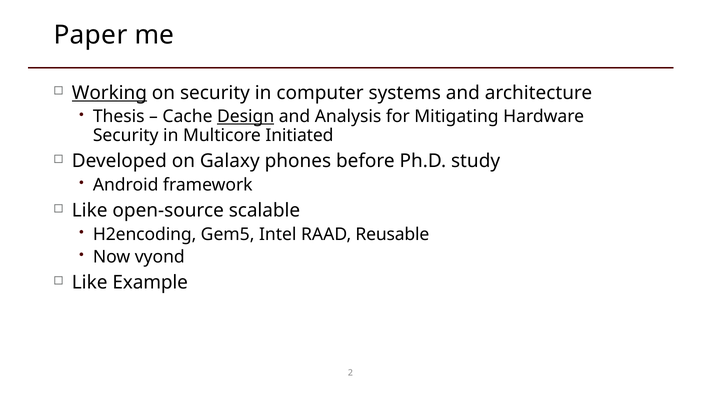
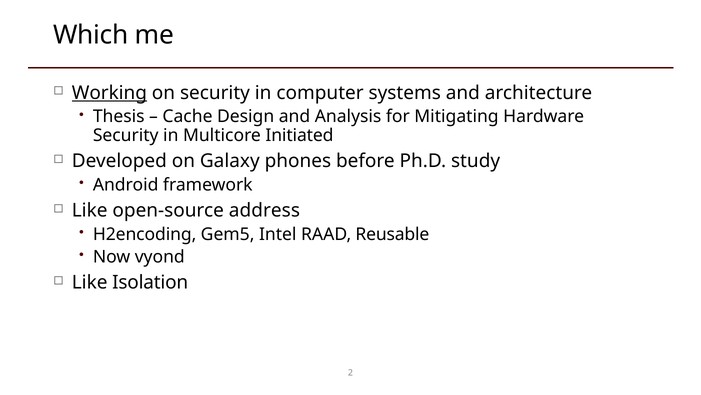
Paper: Paper -> Which
Design underline: present -> none
scalable: scalable -> address
Example: Example -> Isolation
